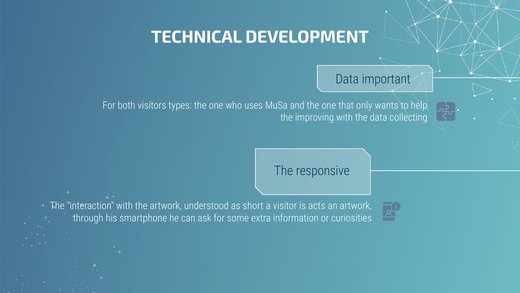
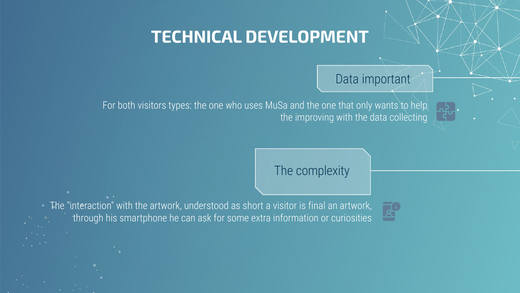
responsive: responsive -> complexity
acts: acts -> final
